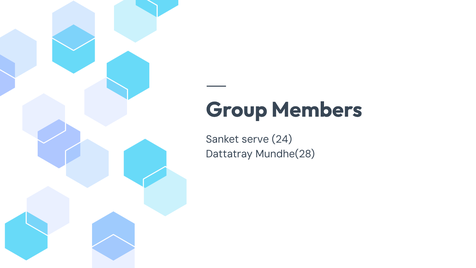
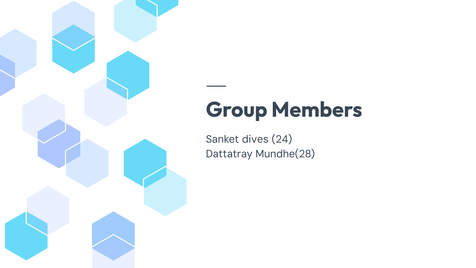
serve: serve -> dives
